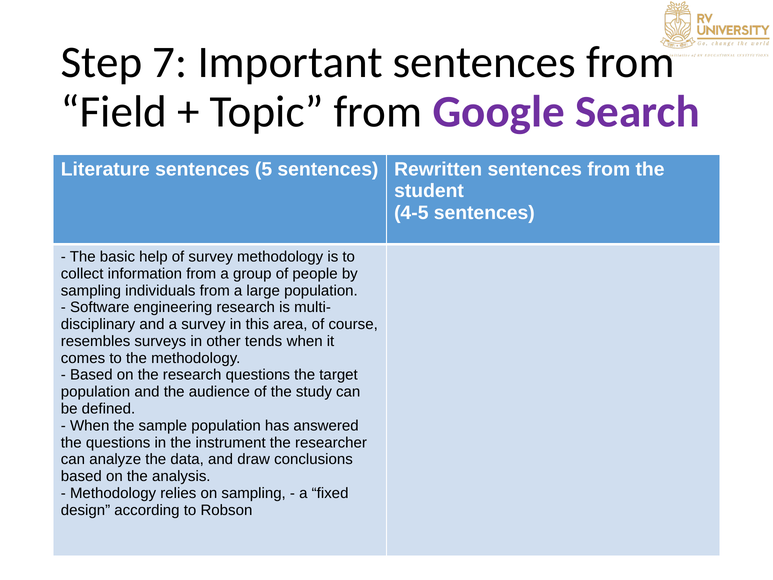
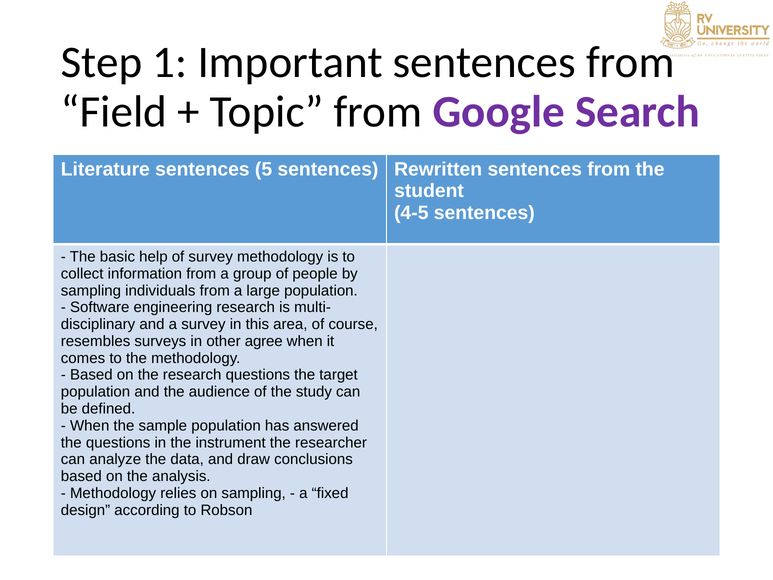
7: 7 -> 1
tends: tends -> agree
